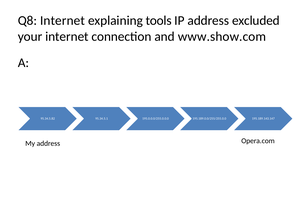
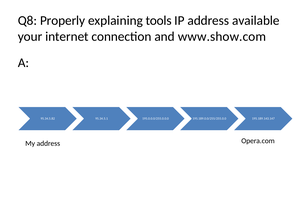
Q8 Internet: Internet -> Properly
excluded: excluded -> available
